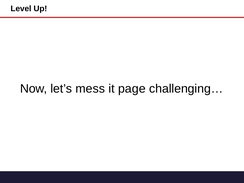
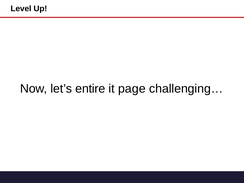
mess: mess -> entire
